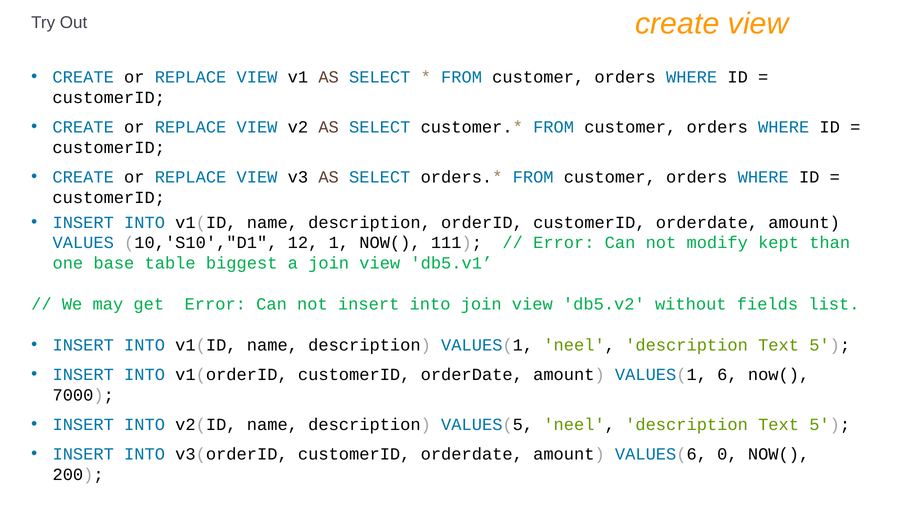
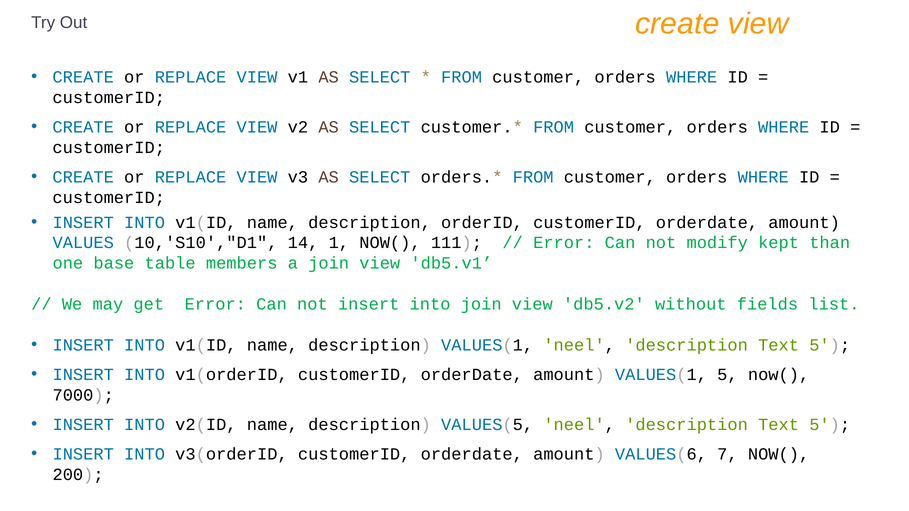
12: 12 -> 14
biggest: biggest -> members
VALUES(1 6: 6 -> 5
0: 0 -> 7
